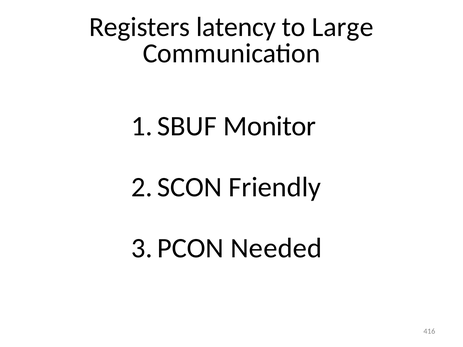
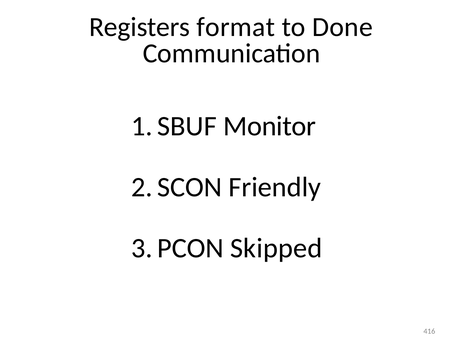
latency: latency -> format
Large: Large -> Done
Needed: Needed -> Skipped
